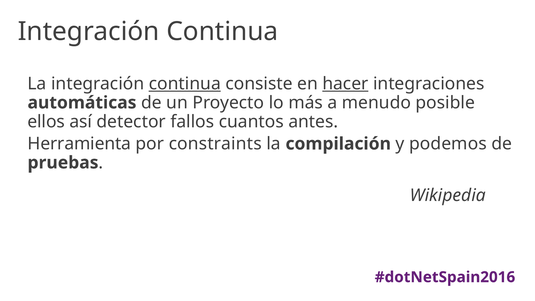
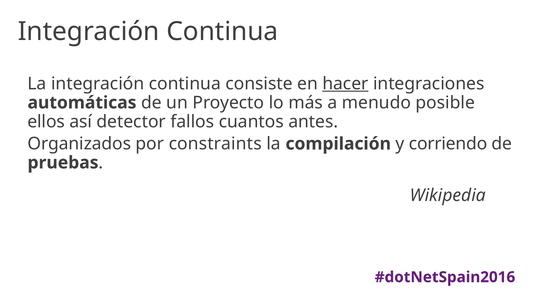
continua at (185, 84) underline: present -> none
Herramienta: Herramienta -> Organizados
podemos: podemos -> corriendo
